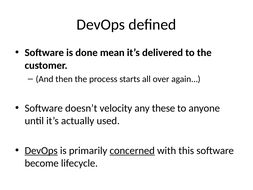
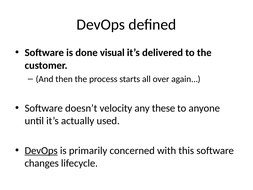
mean: mean -> visual
concerned underline: present -> none
become: become -> changes
